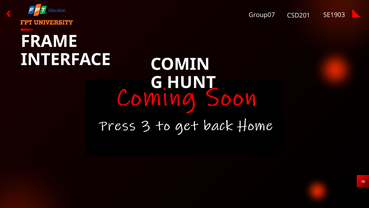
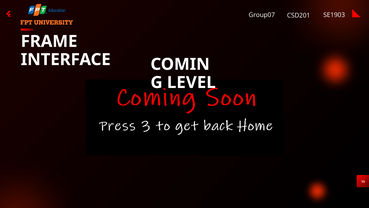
HUNT: HUNT -> LEVEL
